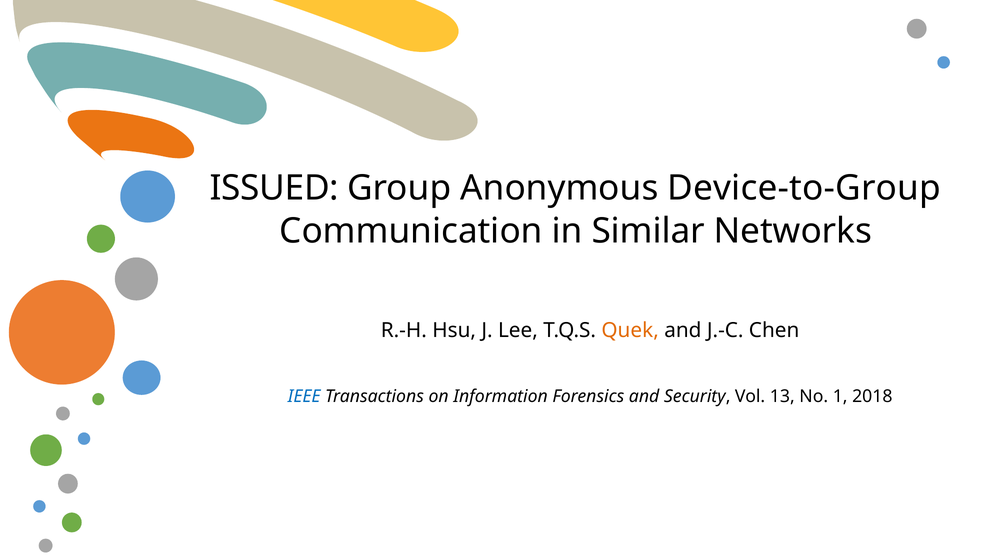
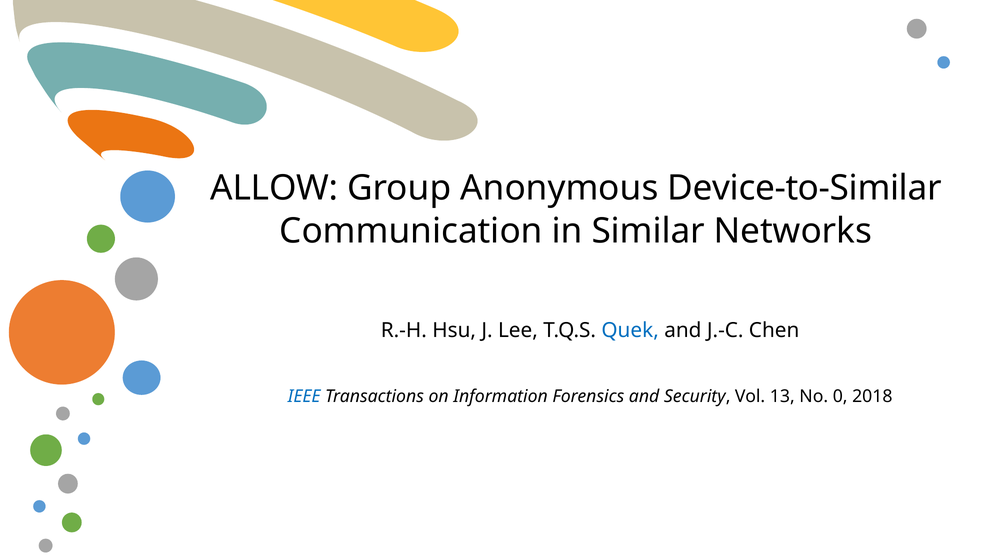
ISSUED: ISSUED -> ALLOW
Device-to-Group: Device-to-Group -> Device-to-Similar
Quek colour: orange -> blue
1: 1 -> 0
